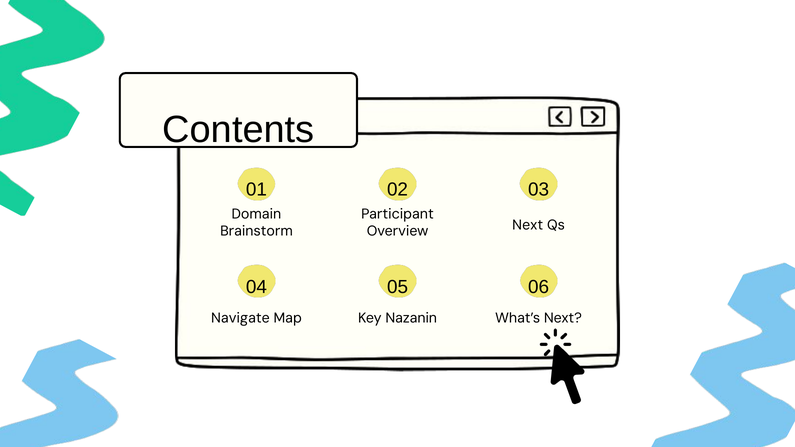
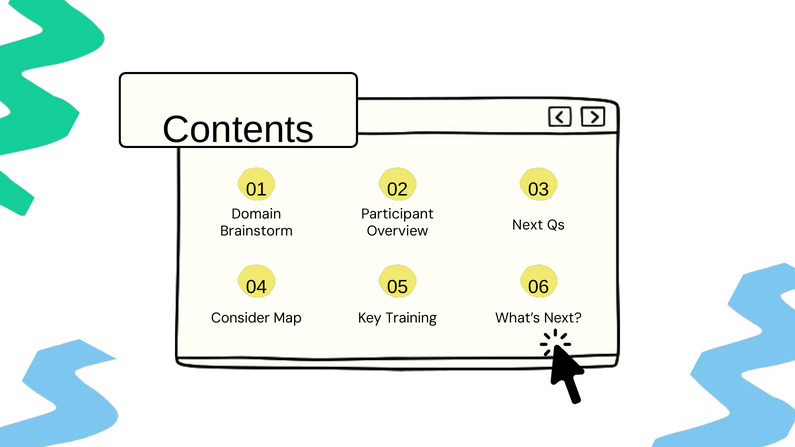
Navigate: Navigate -> Consider
Nazanin: Nazanin -> Training
